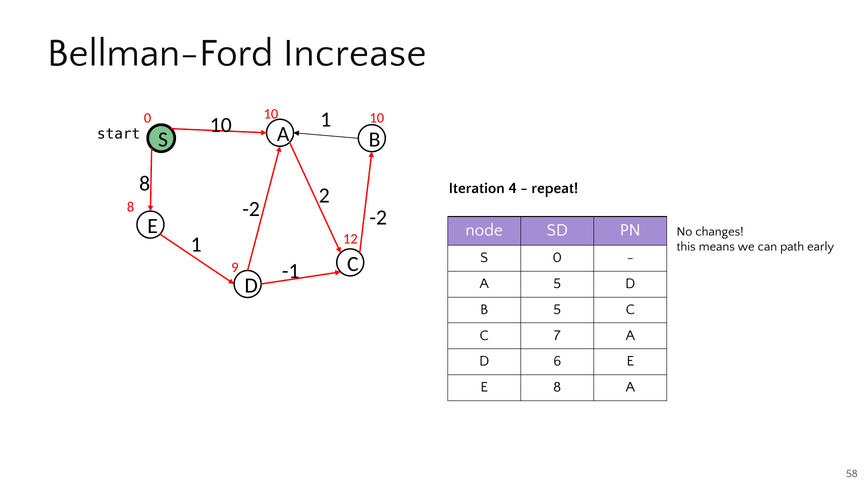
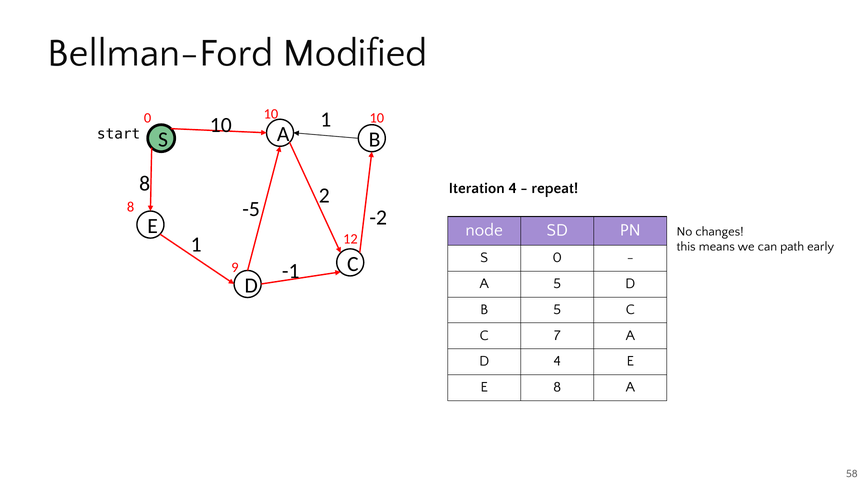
Increase: Increase -> Modified
-2 at (251, 209): -2 -> -5
D 6: 6 -> 4
